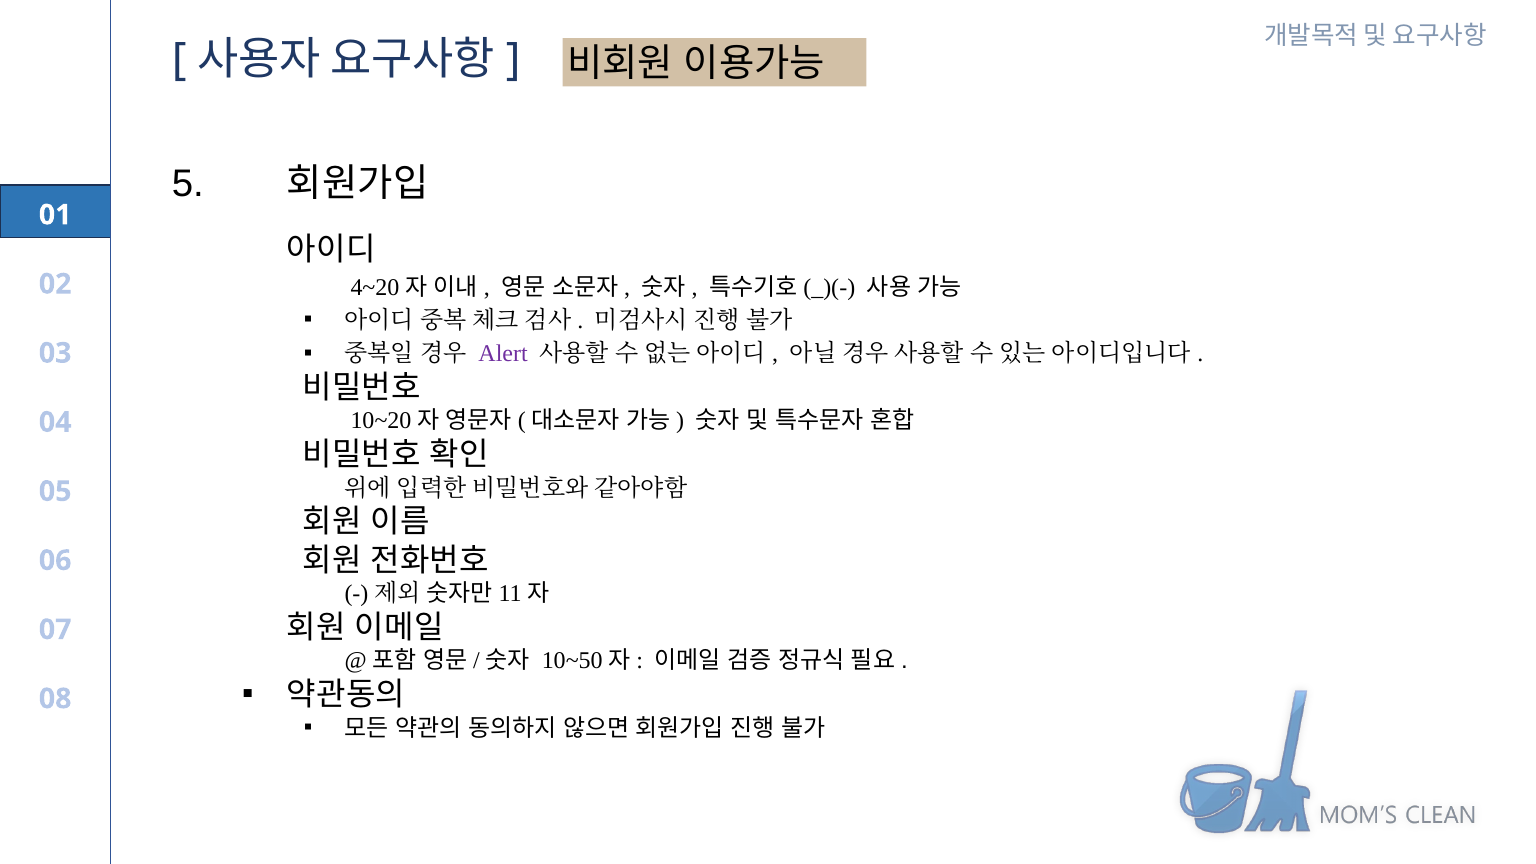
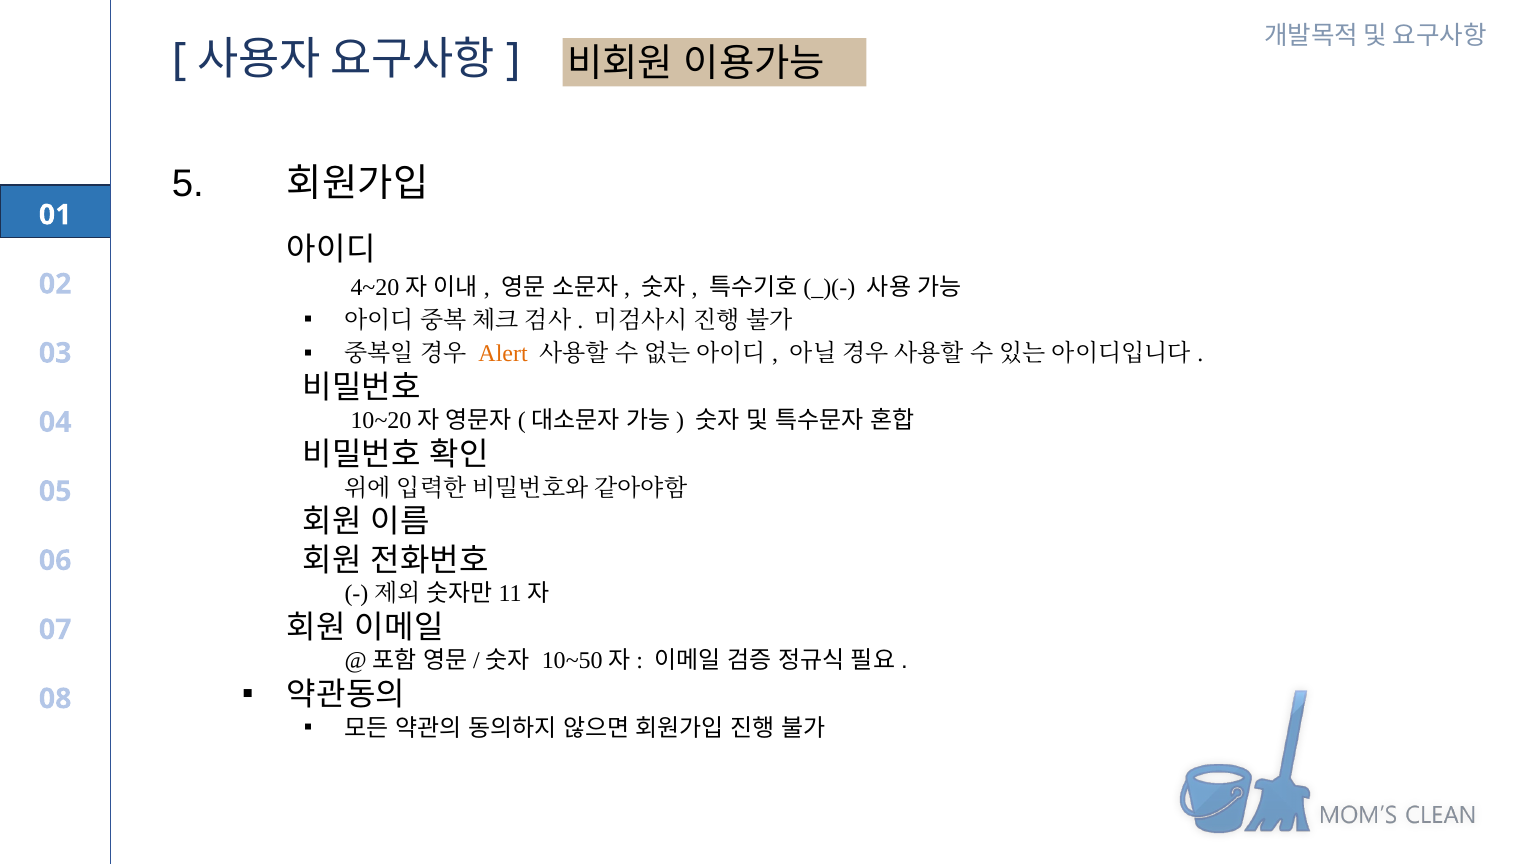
Alert colour: purple -> orange
